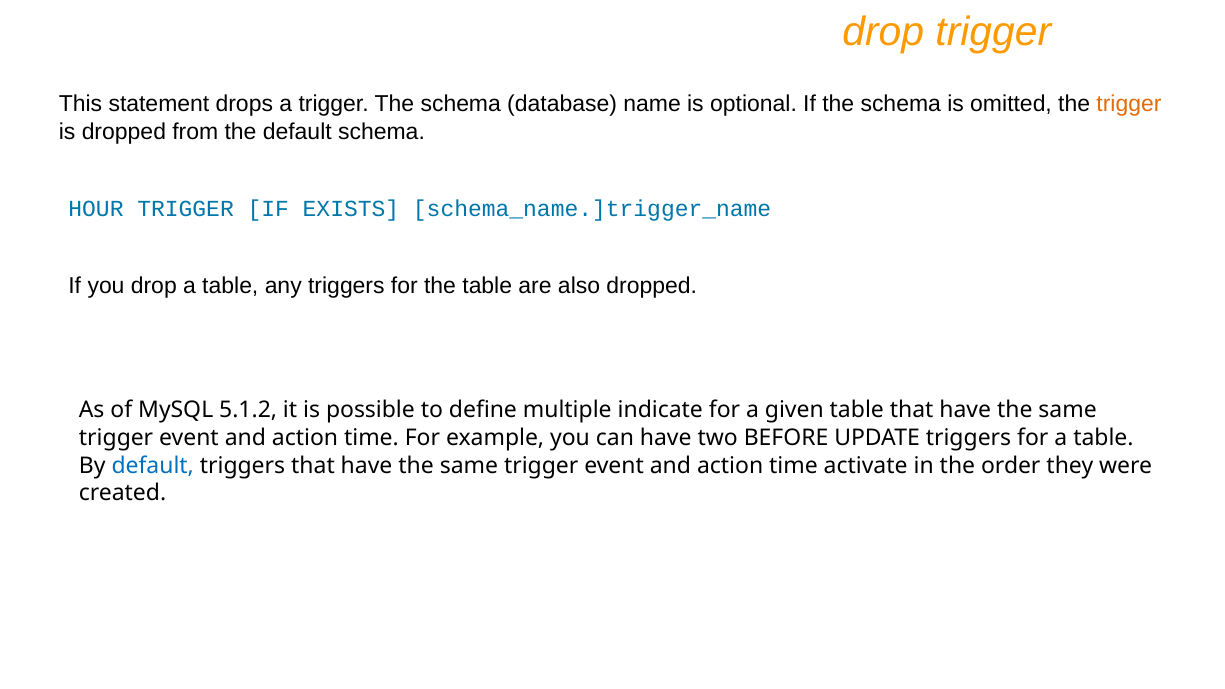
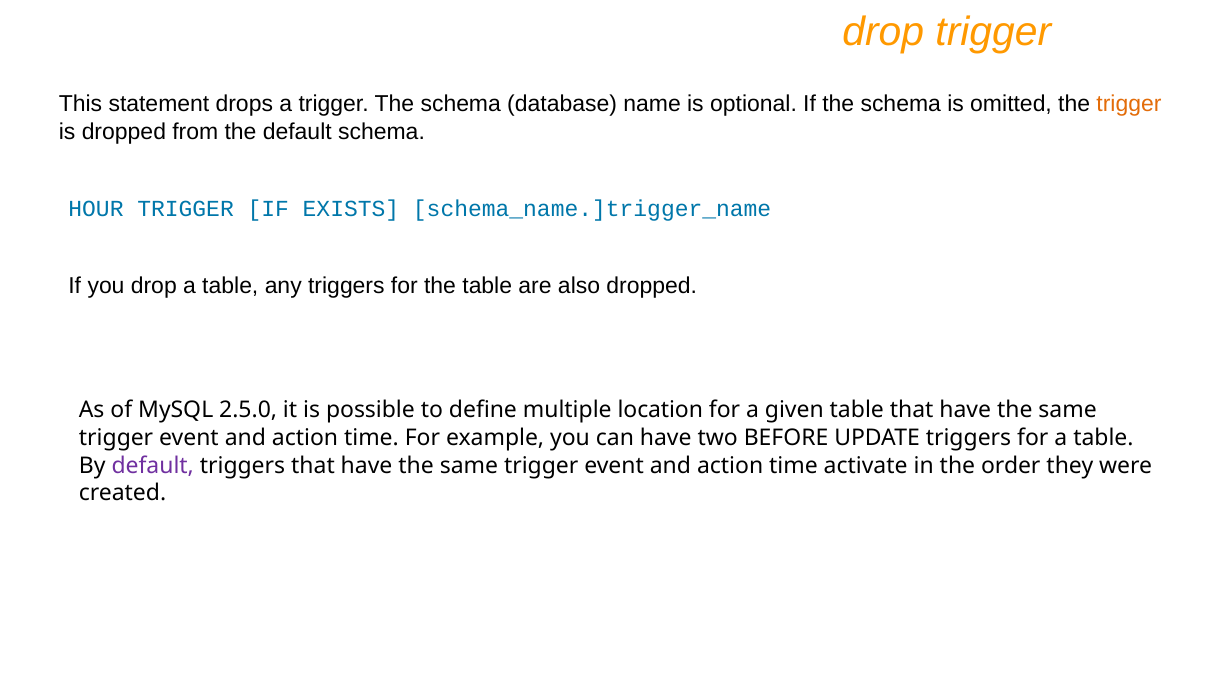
5.1.2: 5.1.2 -> 2.5.0
indicate: indicate -> location
default at (153, 465) colour: blue -> purple
